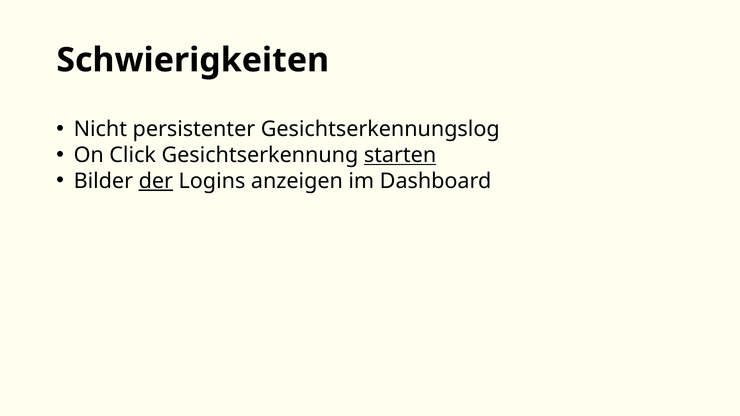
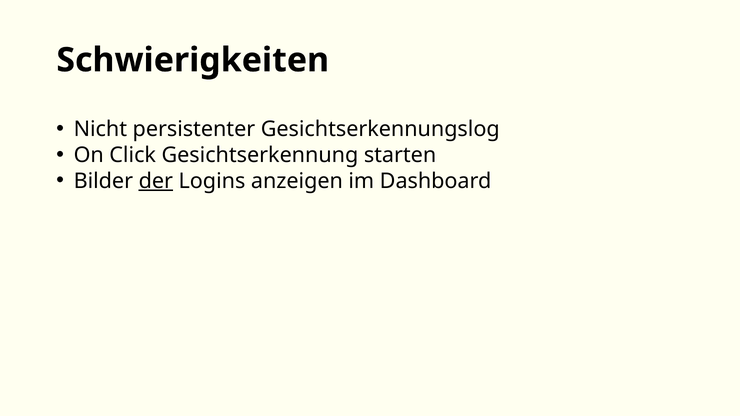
starten underline: present -> none
